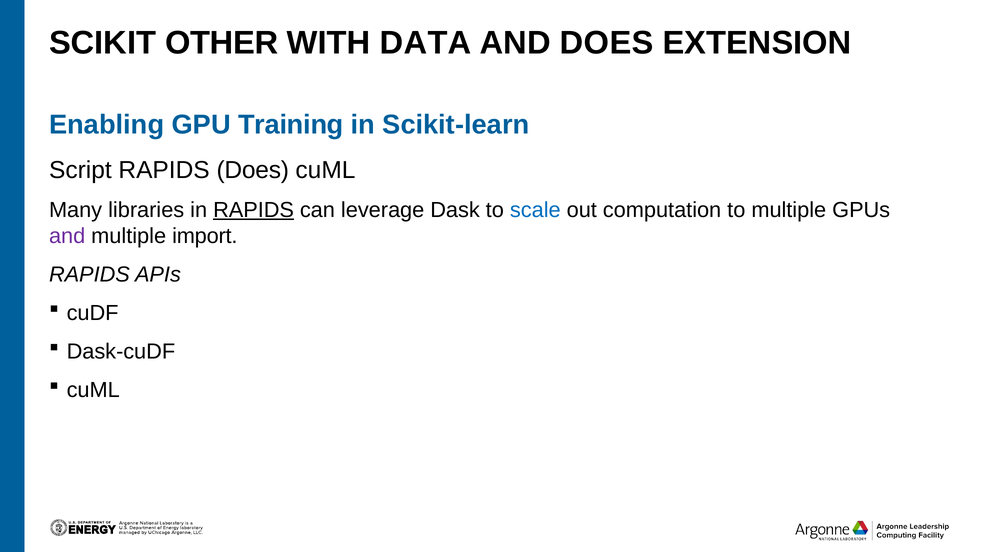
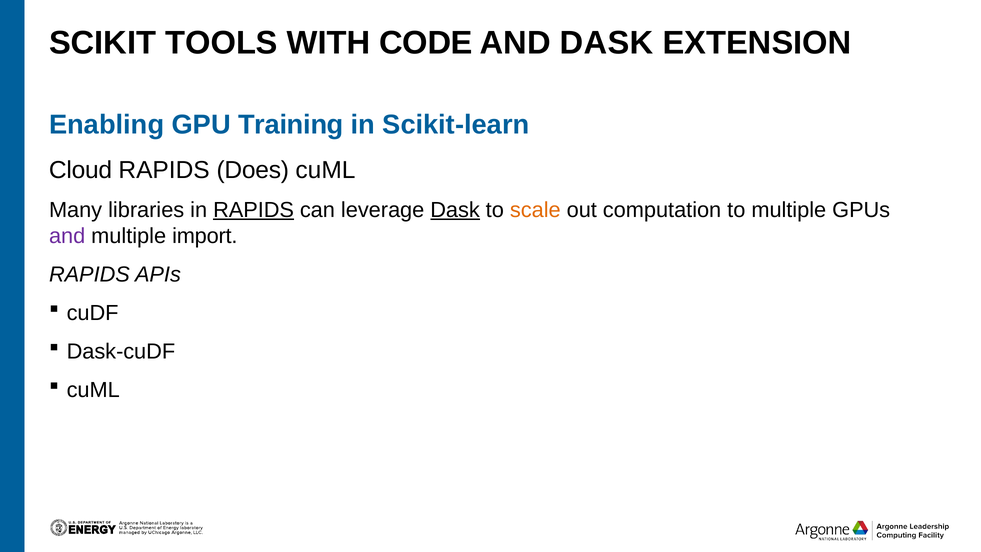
OTHER: OTHER -> TOOLS
DATA: DATA -> CODE
AND DOES: DOES -> DASK
Script: Script -> Cloud
Dask at (455, 210) underline: none -> present
scale colour: blue -> orange
